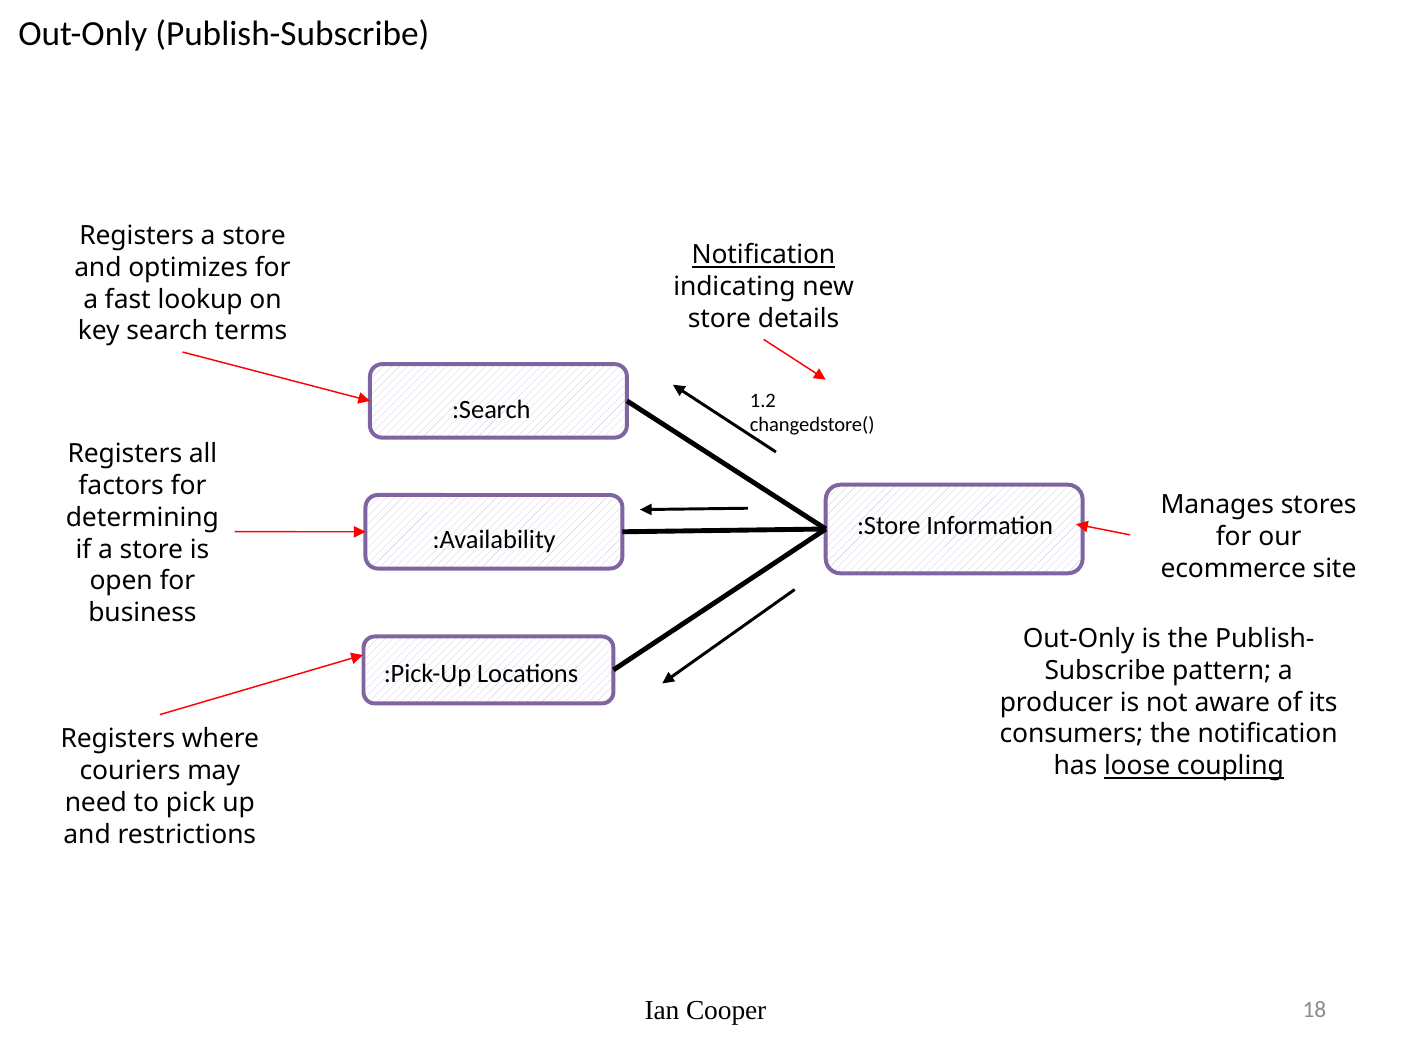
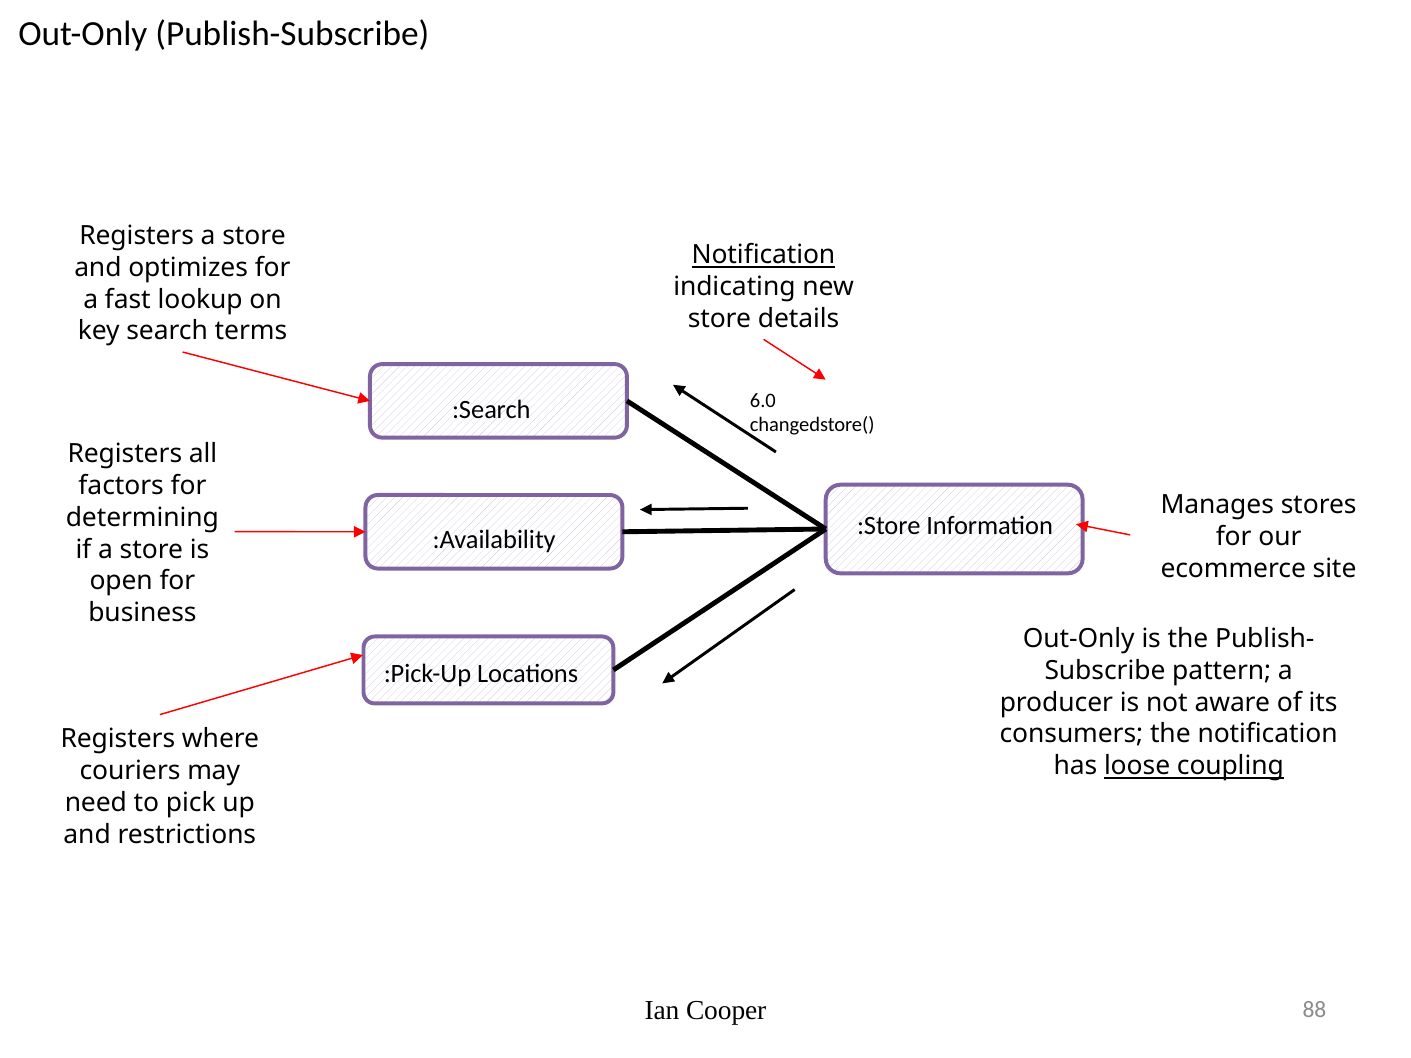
1.2: 1.2 -> 6.0
18: 18 -> 88
